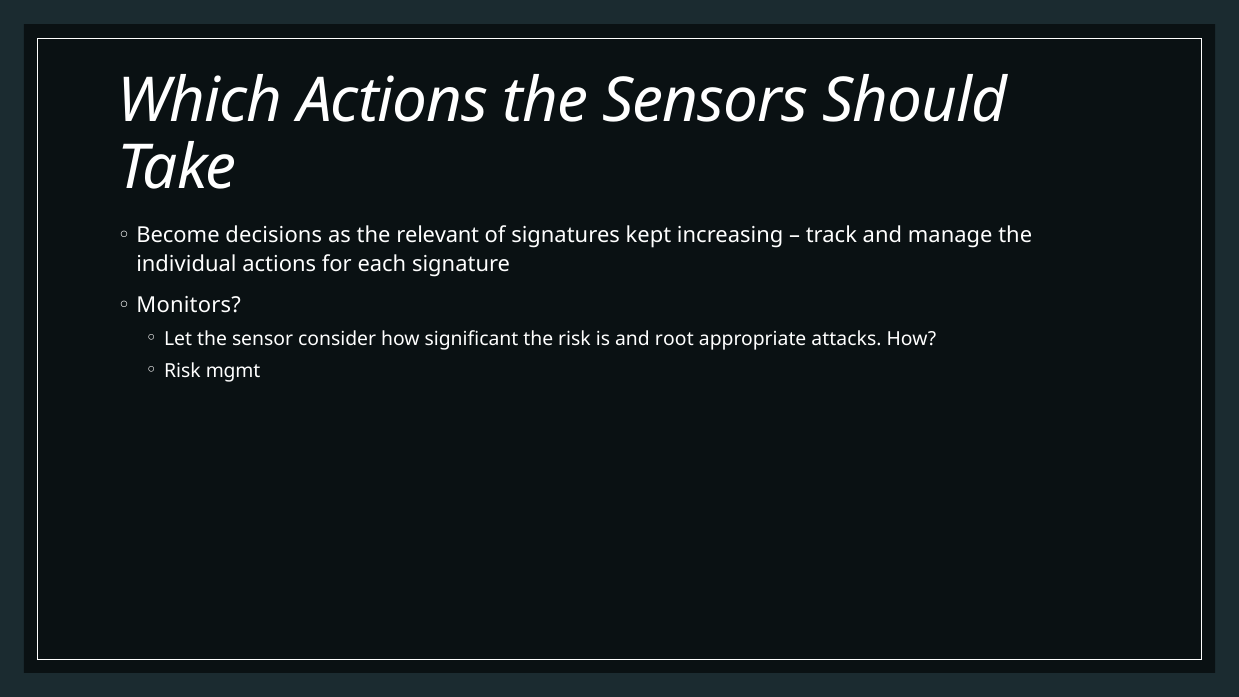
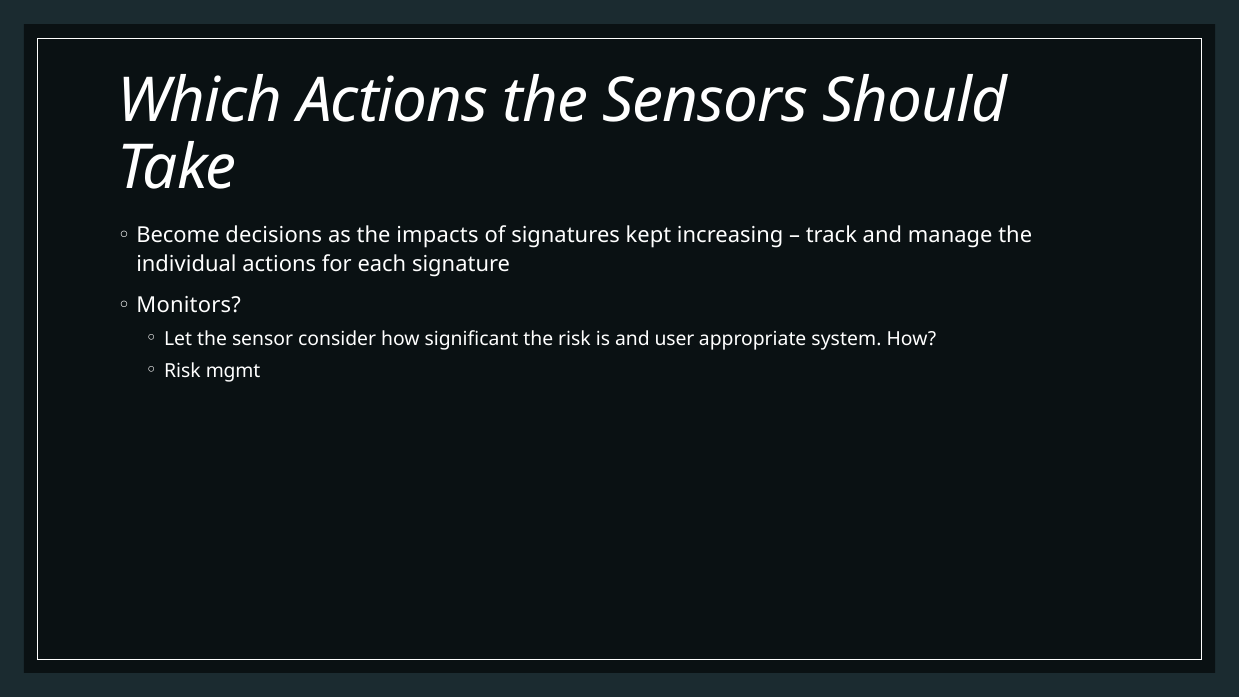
relevant: relevant -> impacts
root: root -> user
attacks: attacks -> system
